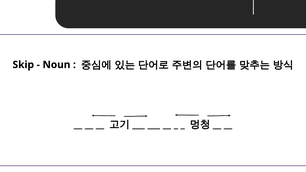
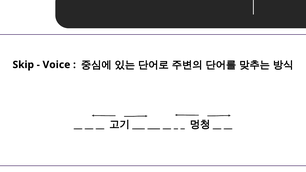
Noun: Noun -> Voice
